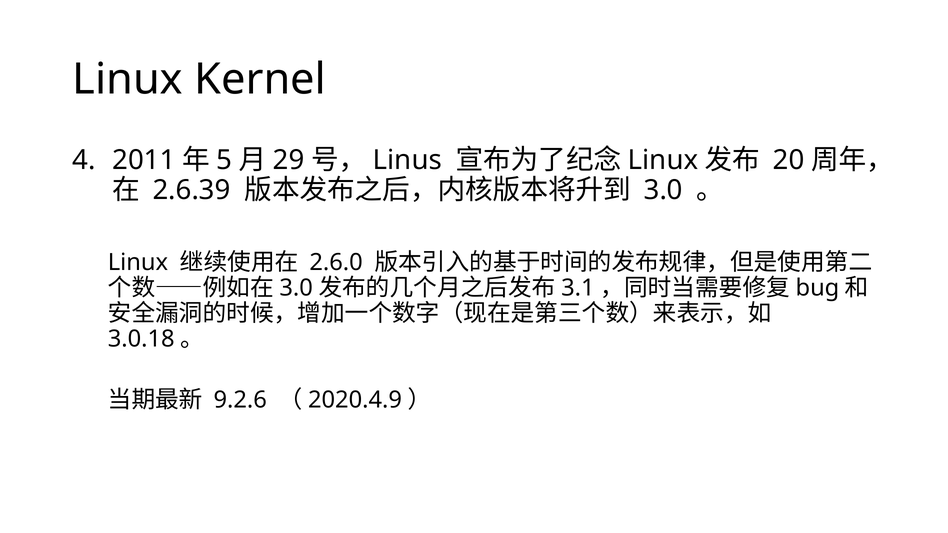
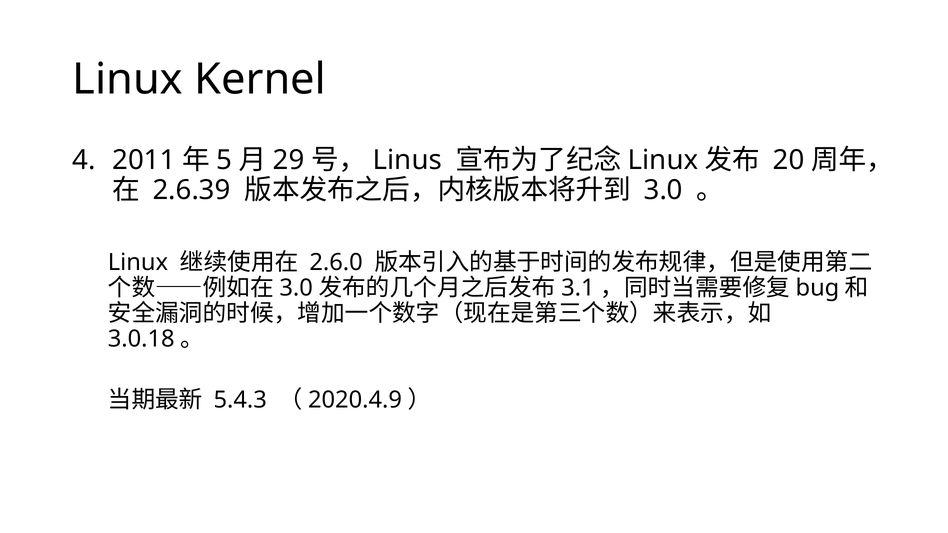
9.2.6: 9.2.6 -> 5.4.3
